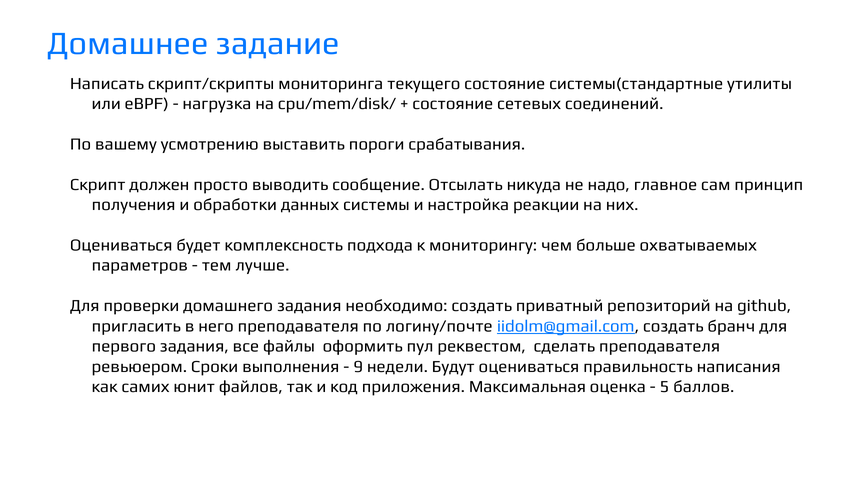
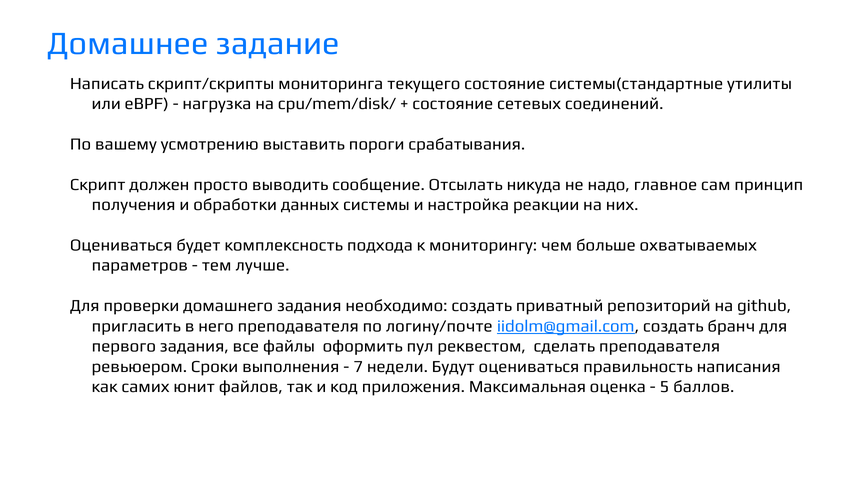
9: 9 -> 7
